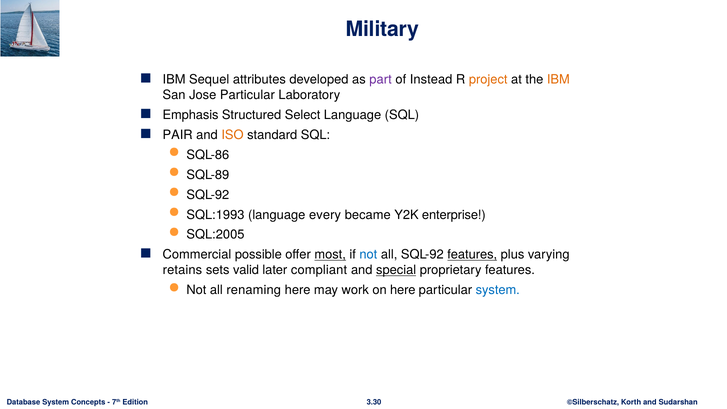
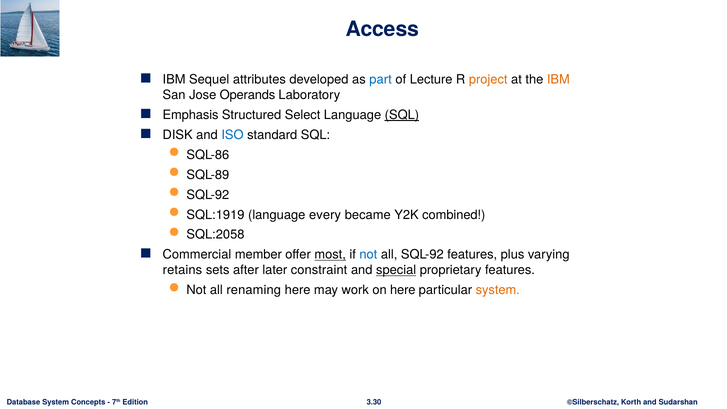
Military: Military -> Access
part colour: purple -> blue
Instead: Instead -> Lecture
Jose Particular: Particular -> Operands
SQL at (402, 115) underline: none -> present
PAIR: PAIR -> DISK
ISO colour: orange -> blue
SQL:1993: SQL:1993 -> SQL:1919
enterprise: enterprise -> combined
SQL:2005: SQL:2005 -> SQL:2058
possible: possible -> member
features at (472, 255) underline: present -> none
valid: valid -> after
compliant: compliant -> constraint
system at (498, 290) colour: blue -> orange
